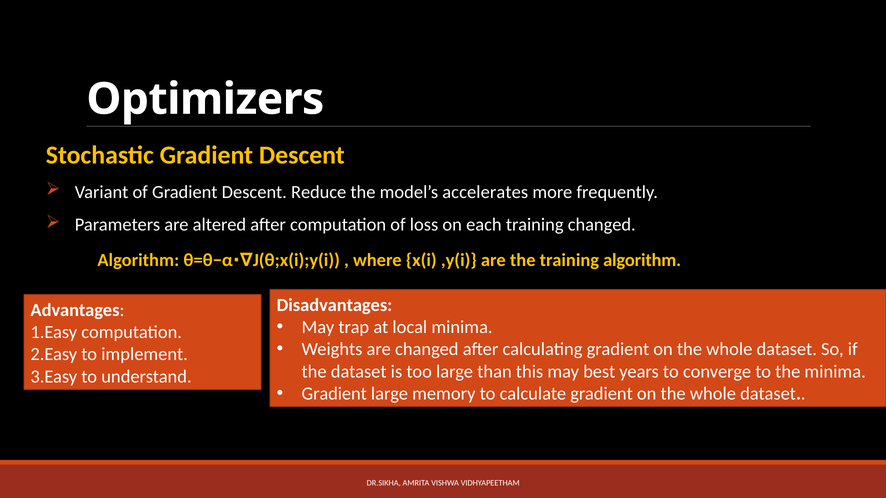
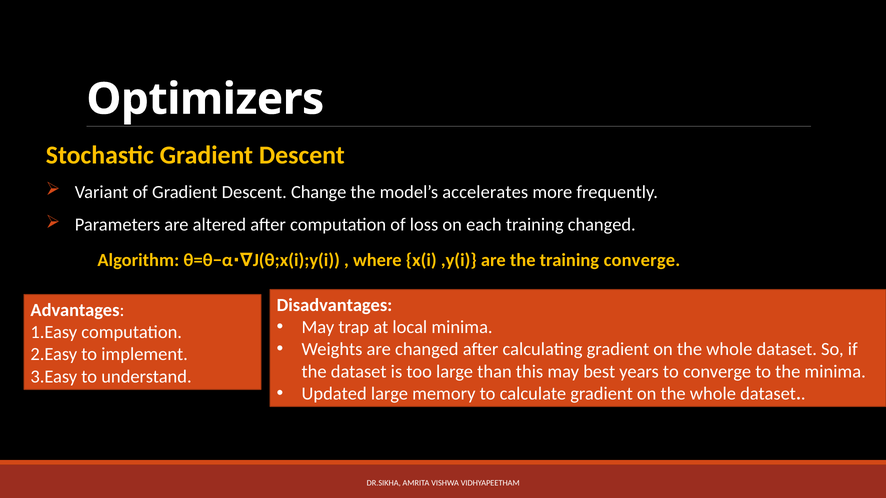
Reduce: Reduce -> Change
training algorithm: algorithm -> converge
Gradient at (334, 394): Gradient -> Updated
